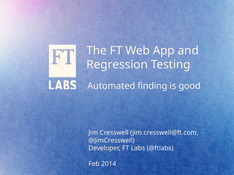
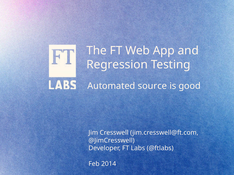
finding: finding -> source
